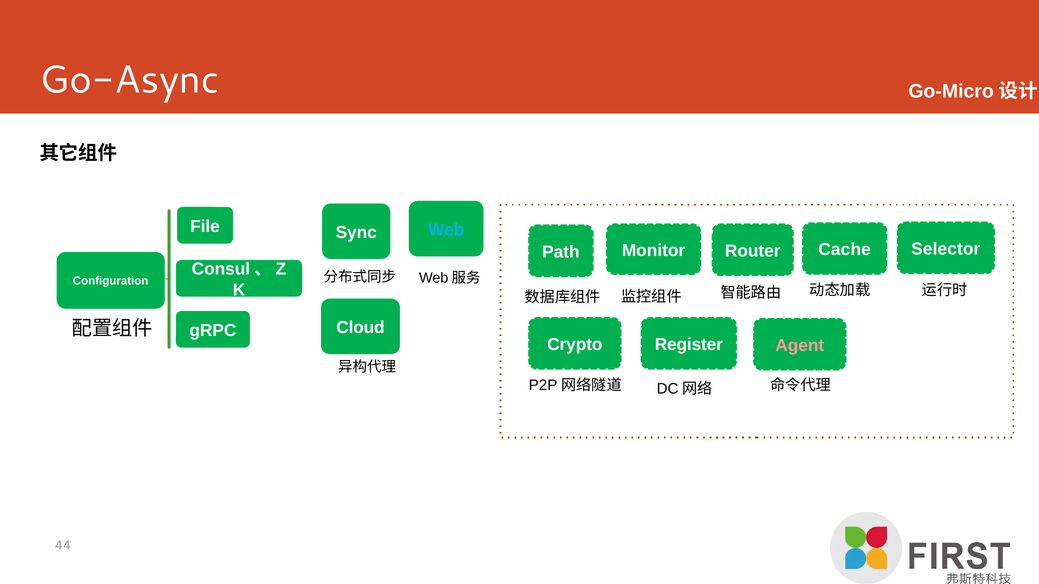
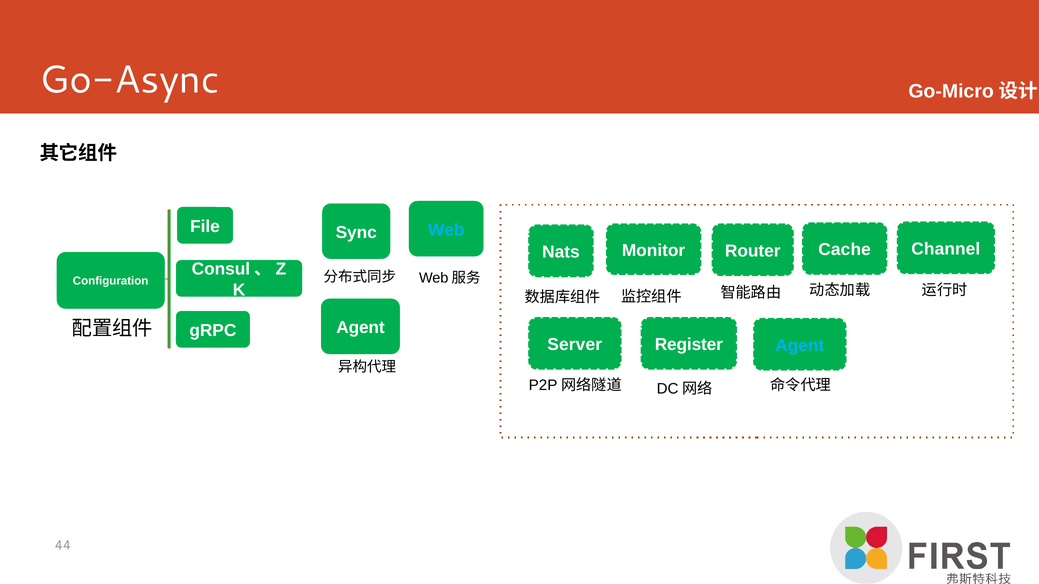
Selector: Selector -> Channel
Path: Path -> Nats
Cloud at (360, 328): Cloud -> Agent
Crypto: Crypto -> Server
Agent at (800, 346) colour: pink -> light blue
